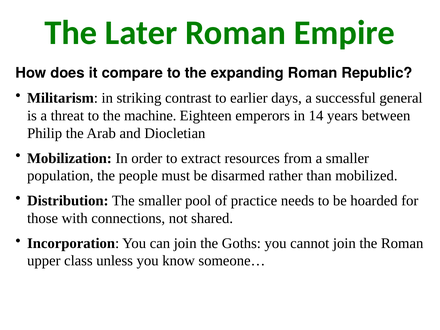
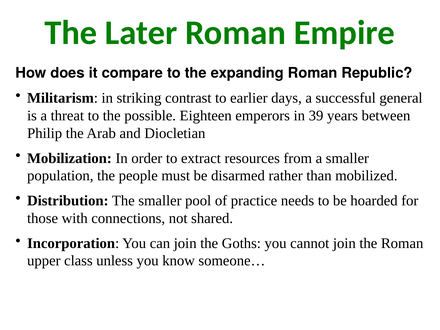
machine: machine -> possible
14: 14 -> 39
